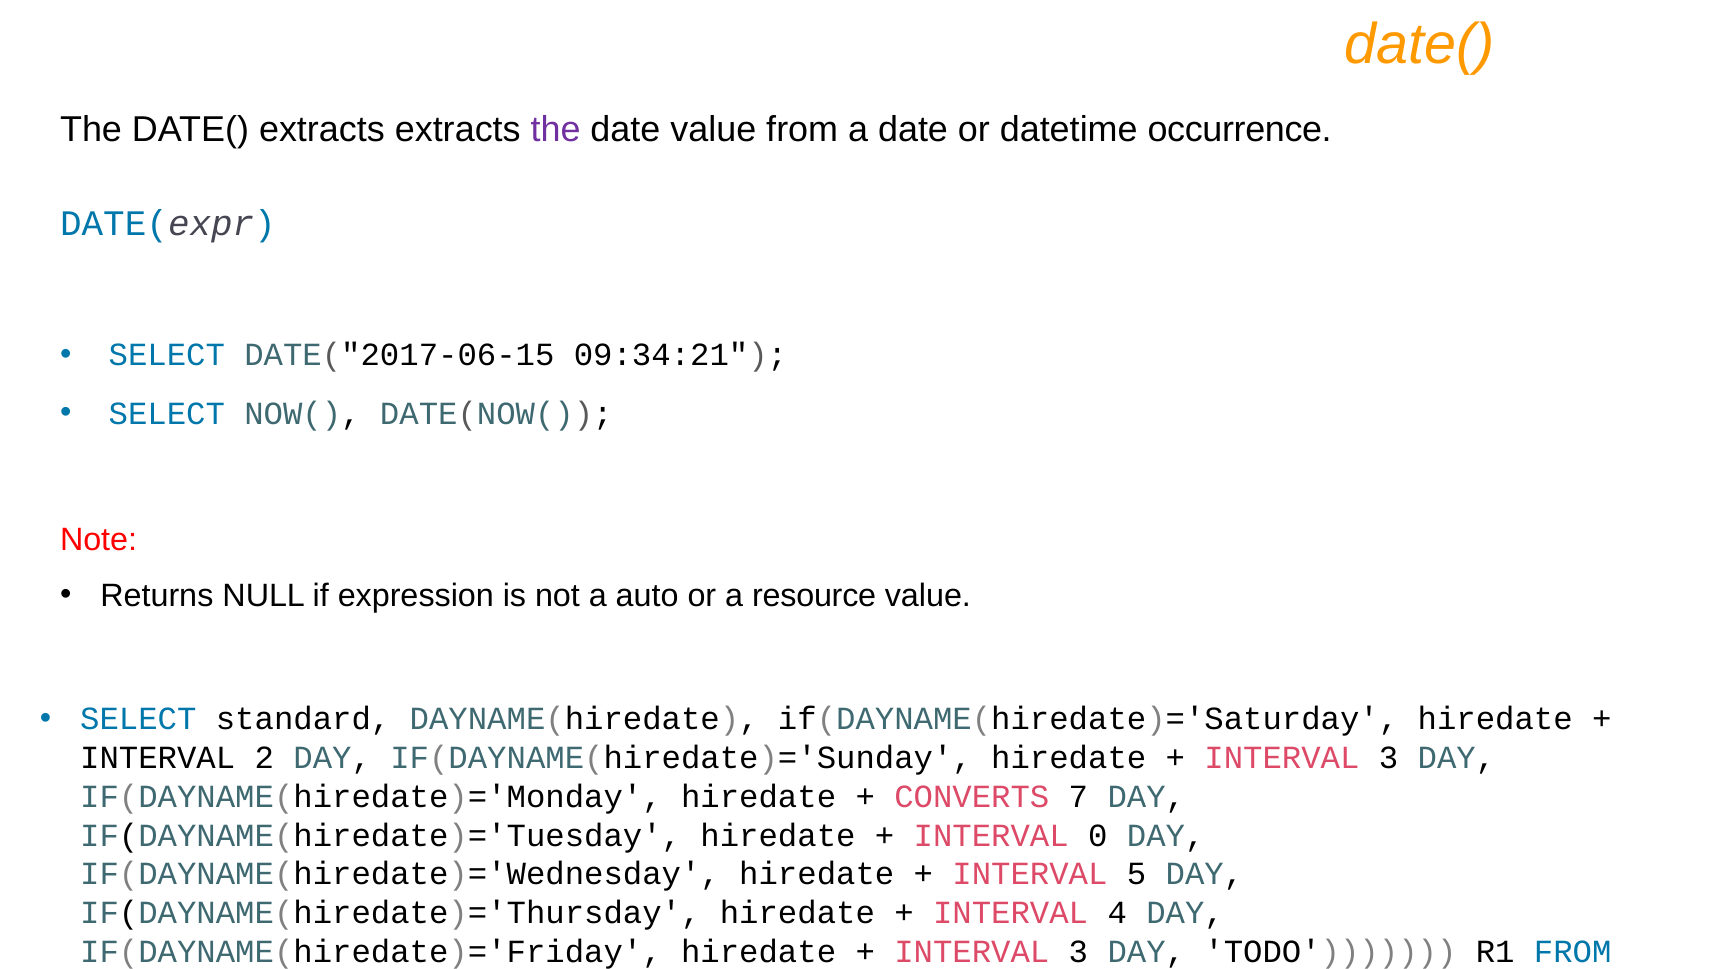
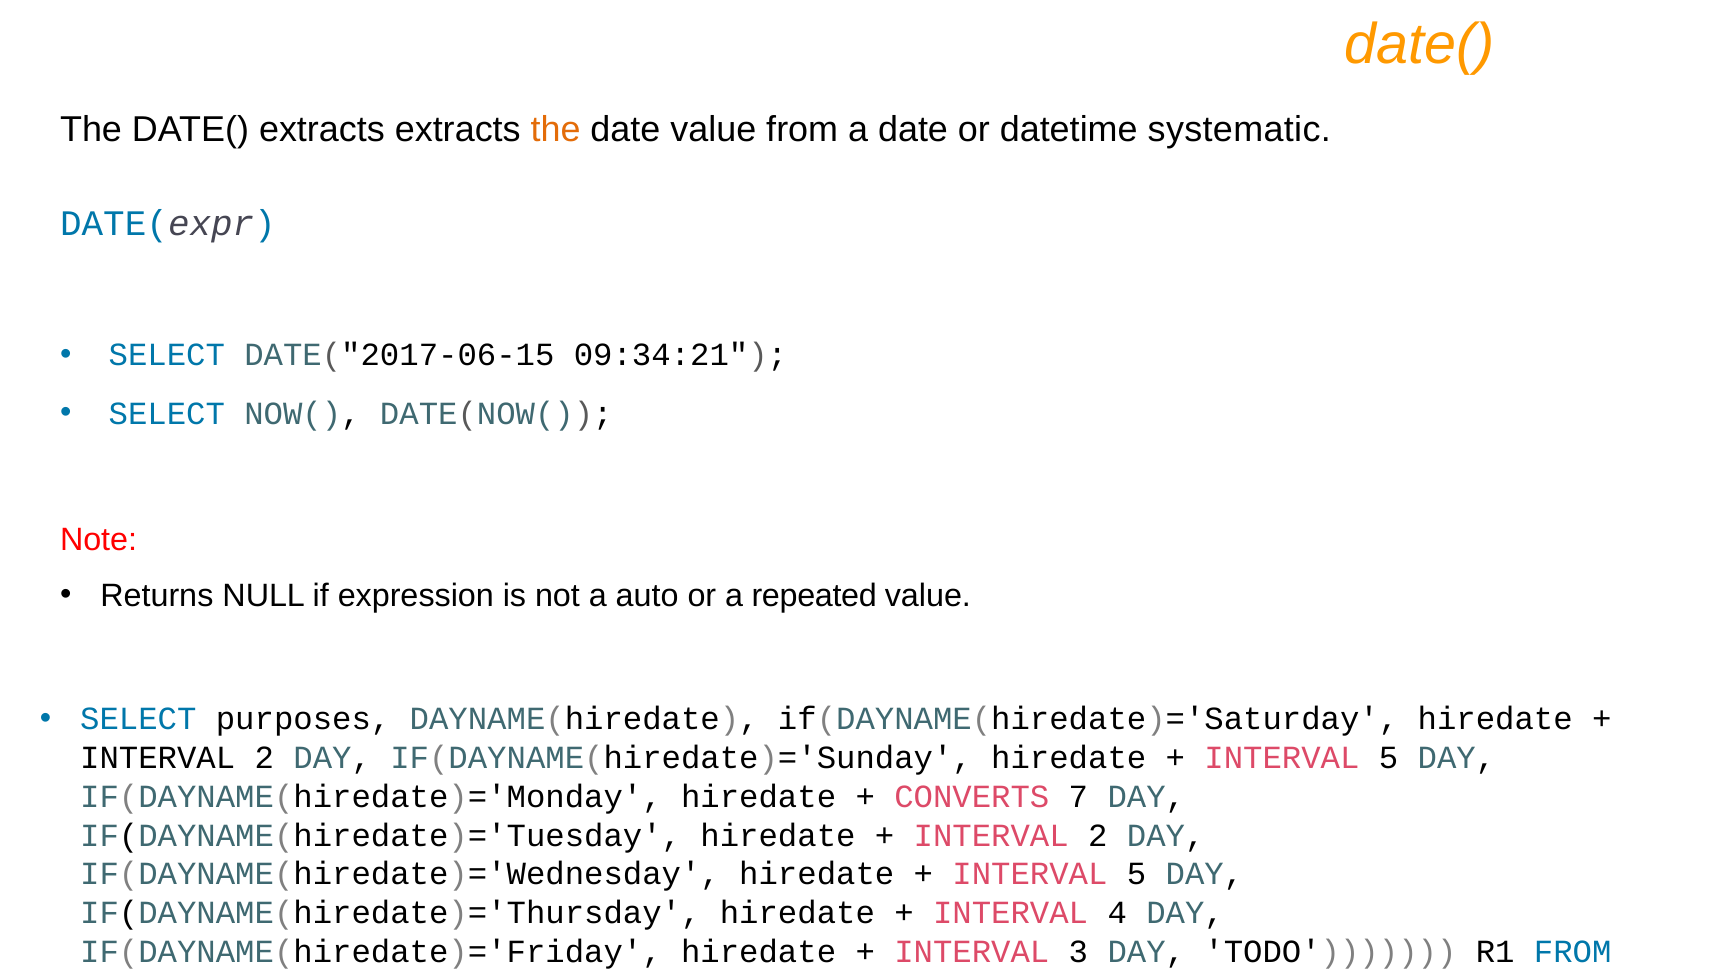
the at (556, 130) colour: purple -> orange
occurrence: occurrence -> systematic
resource: resource -> repeated
standard: standard -> purposes
3 at (1389, 758): 3 -> 5
0 at (1098, 836): 0 -> 2
